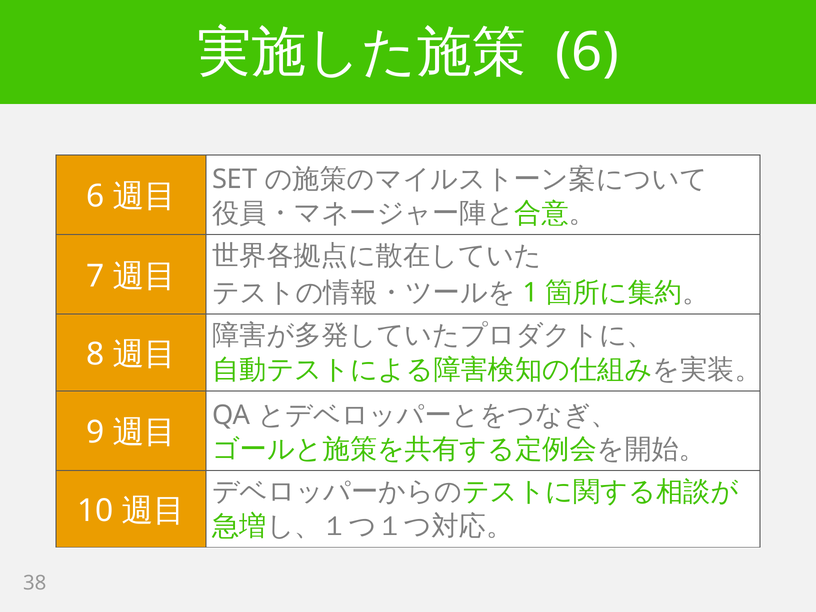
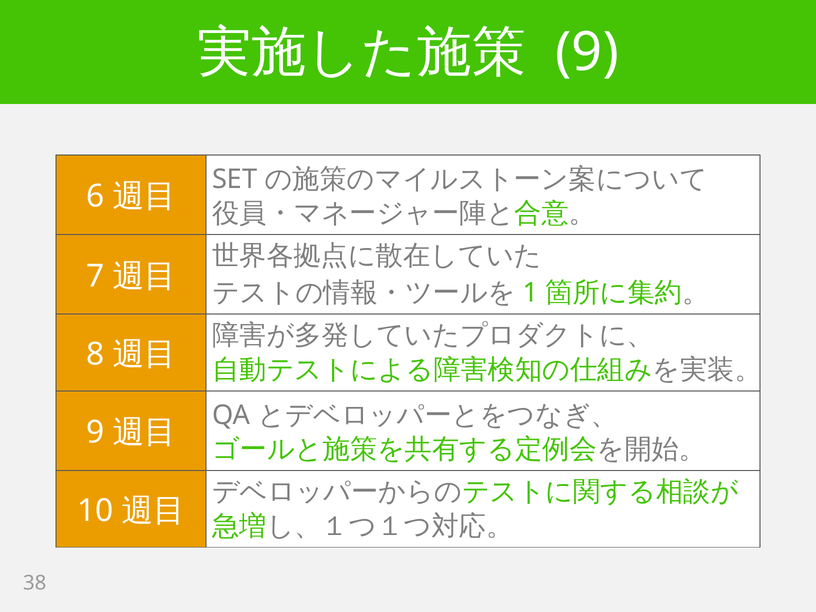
6 at (587, 52): 6 -> 9
